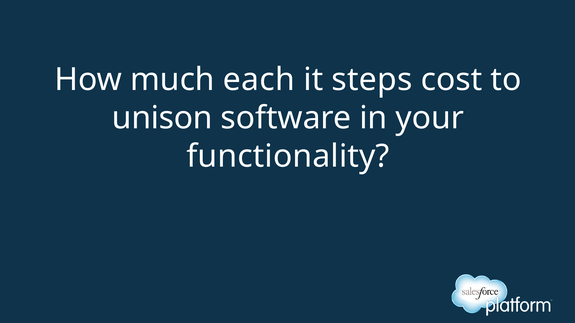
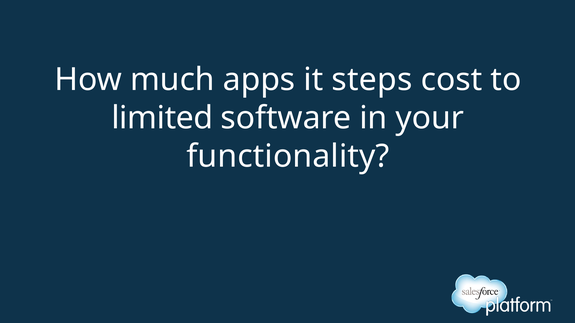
each: each -> apps
unison: unison -> limited
